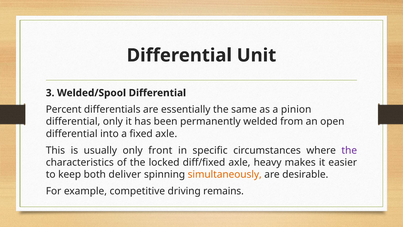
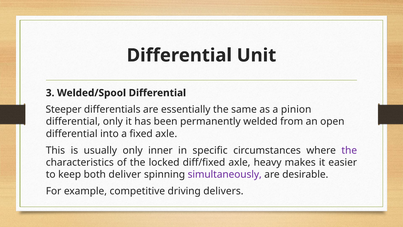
Percent: Percent -> Steeper
front: front -> inner
simultaneously colour: orange -> purple
remains: remains -> delivers
